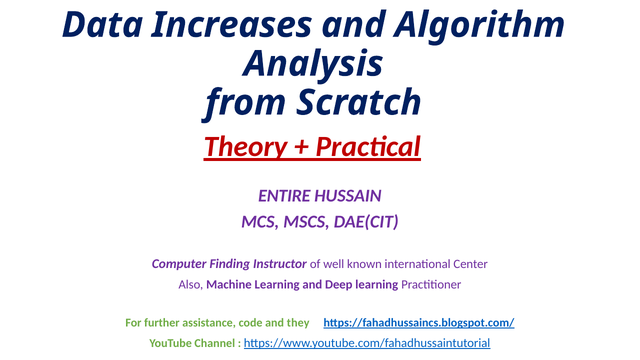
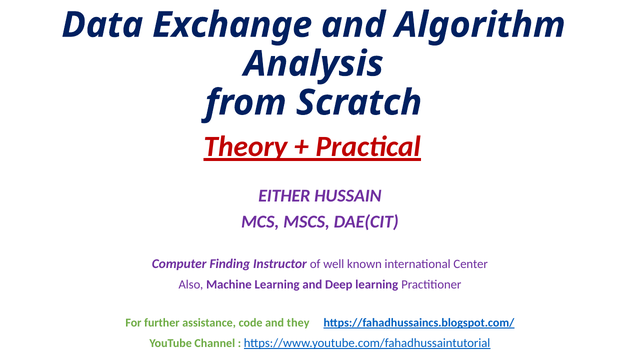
Increases: Increases -> Exchange
ENTIRE: ENTIRE -> EITHER
